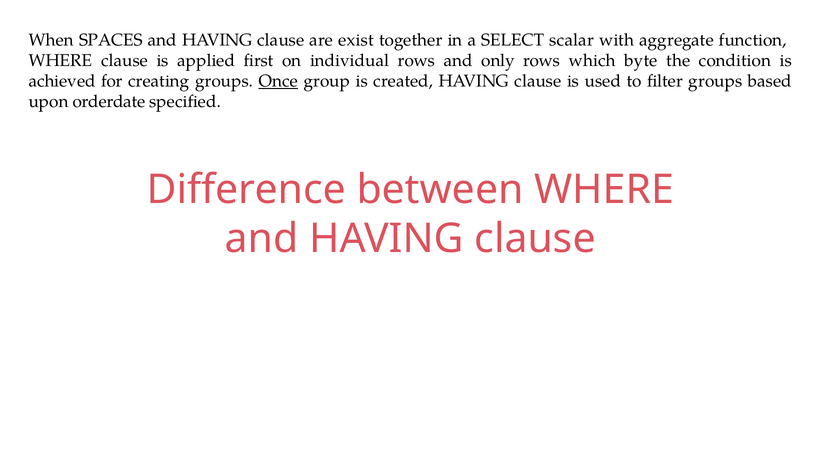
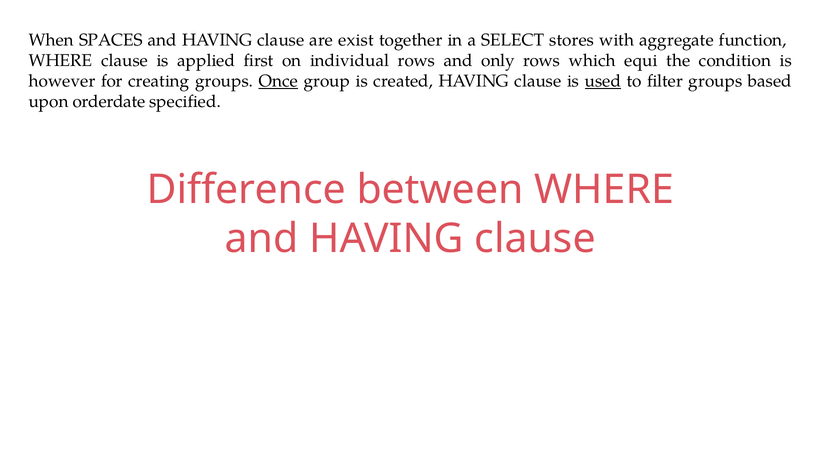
scalar: scalar -> stores
byte: byte -> equi
achieved: achieved -> however
used underline: none -> present
